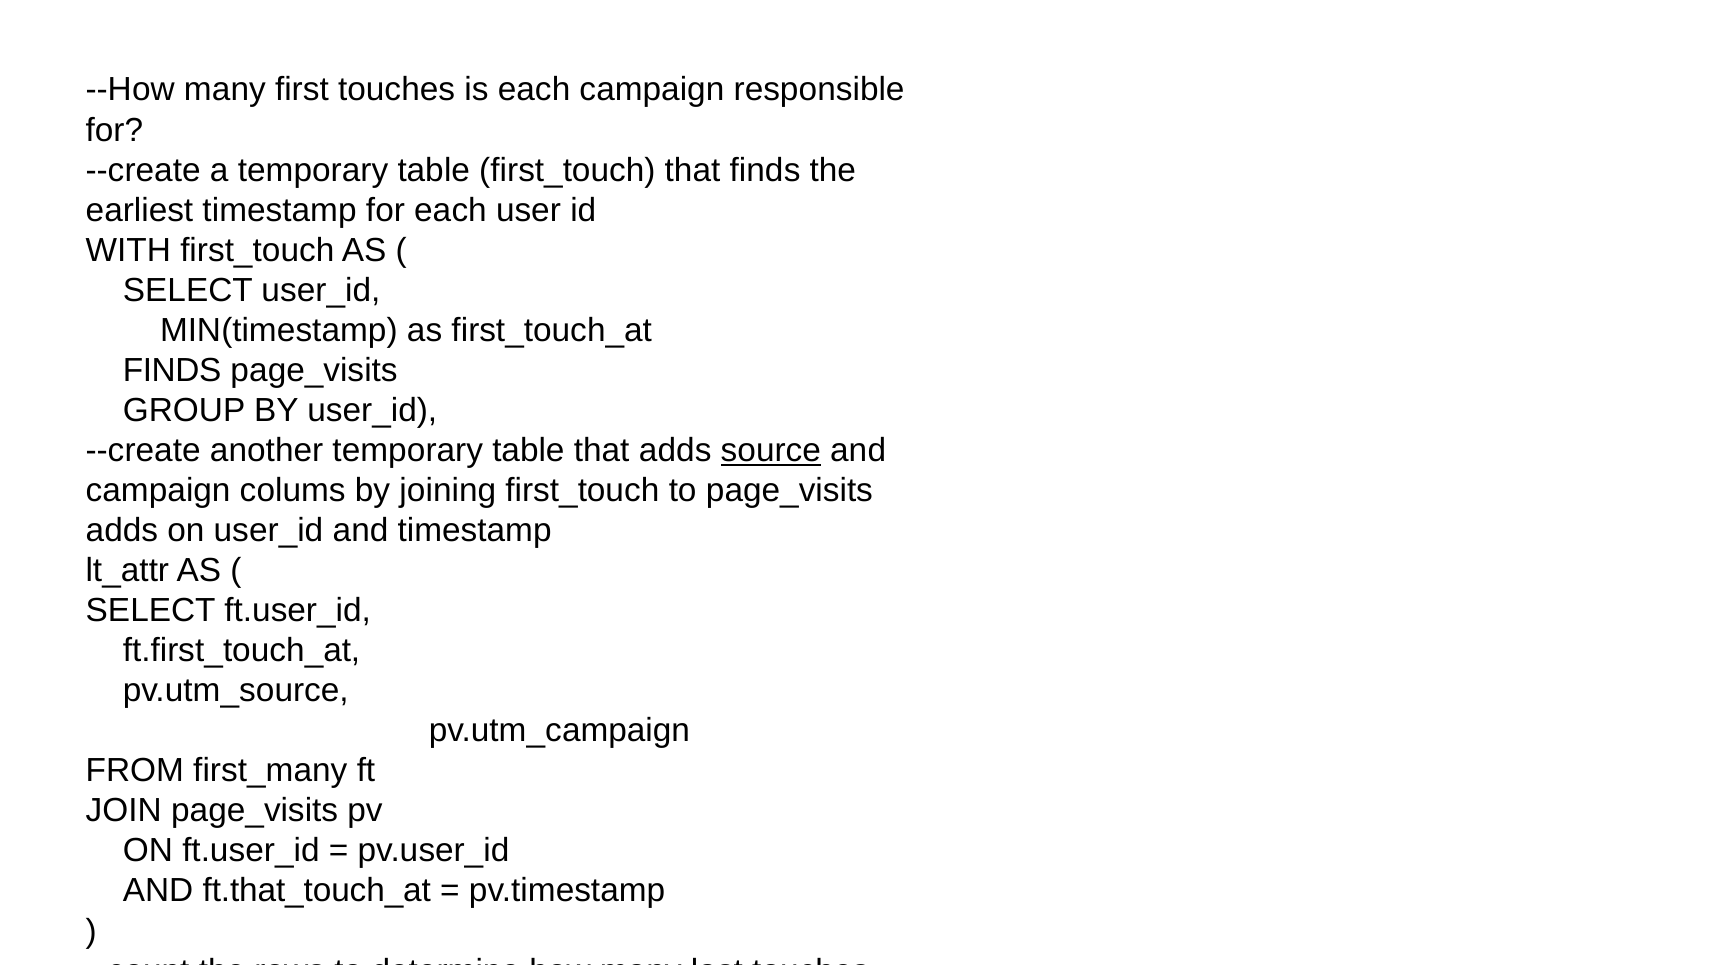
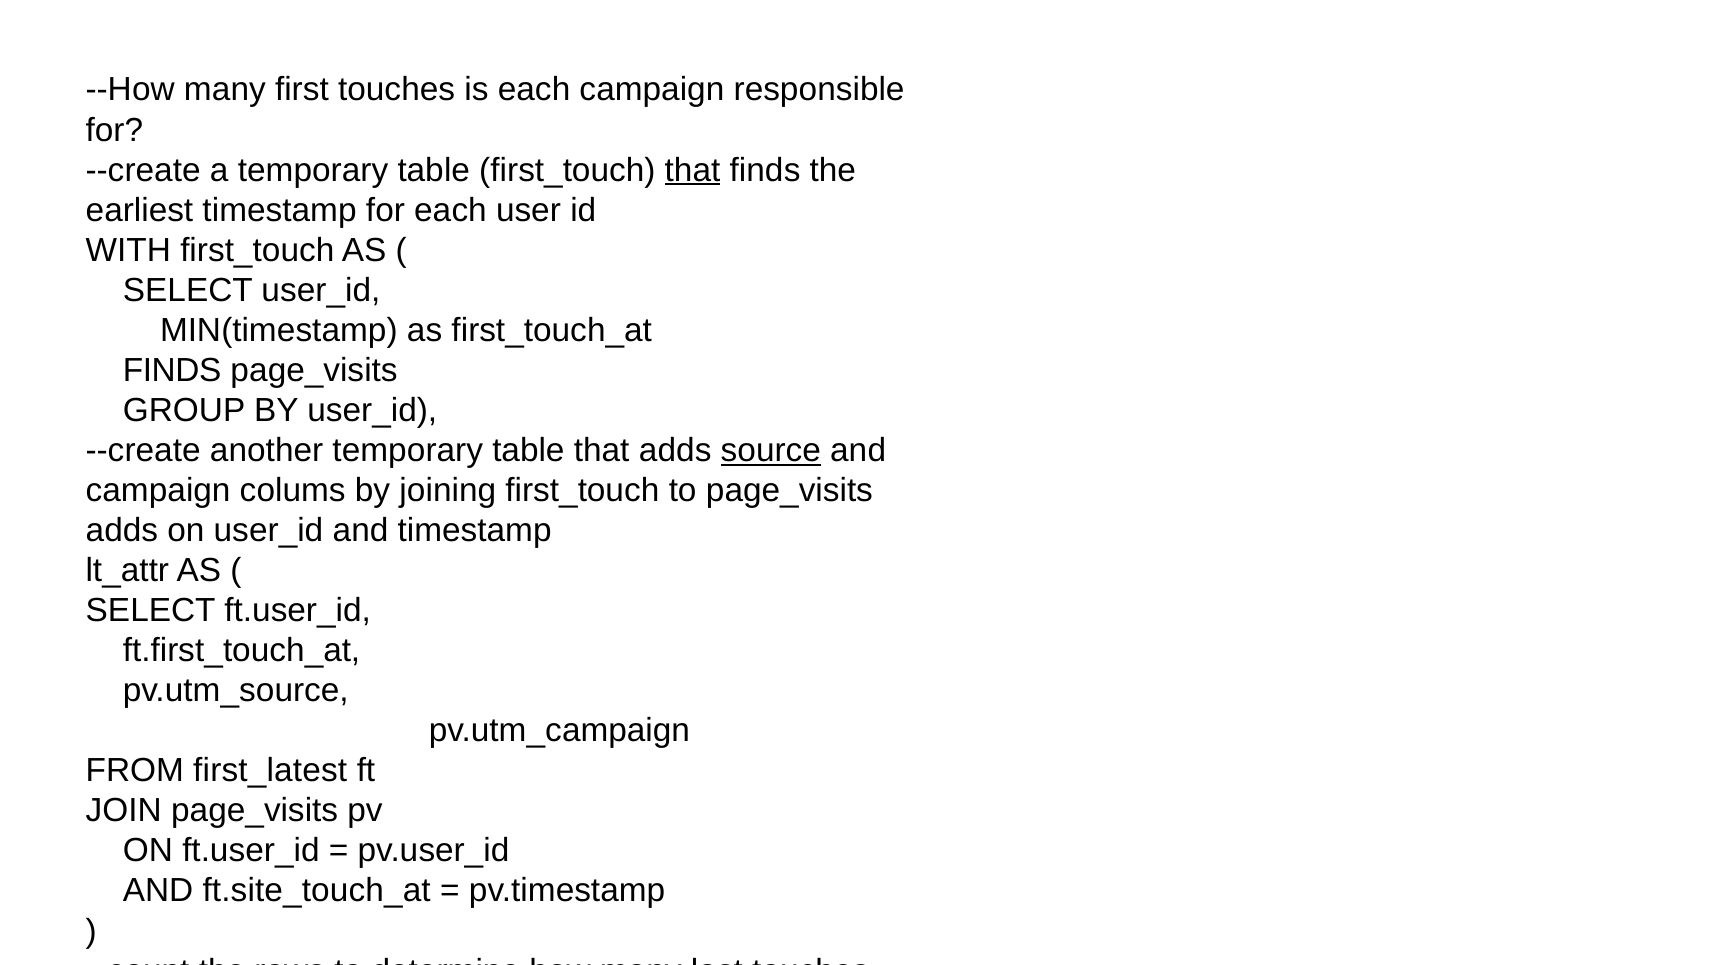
that at (693, 170) underline: none -> present
first_many: first_many -> first_latest
ft.that_touch_at: ft.that_touch_at -> ft.site_touch_at
